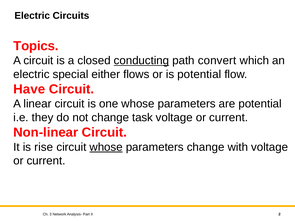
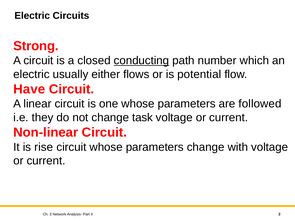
Topics: Topics -> Strong
convert: convert -> number
special: special -> usually
are potential: potential -> followed
whose at (106, 147) underline: present -> none
